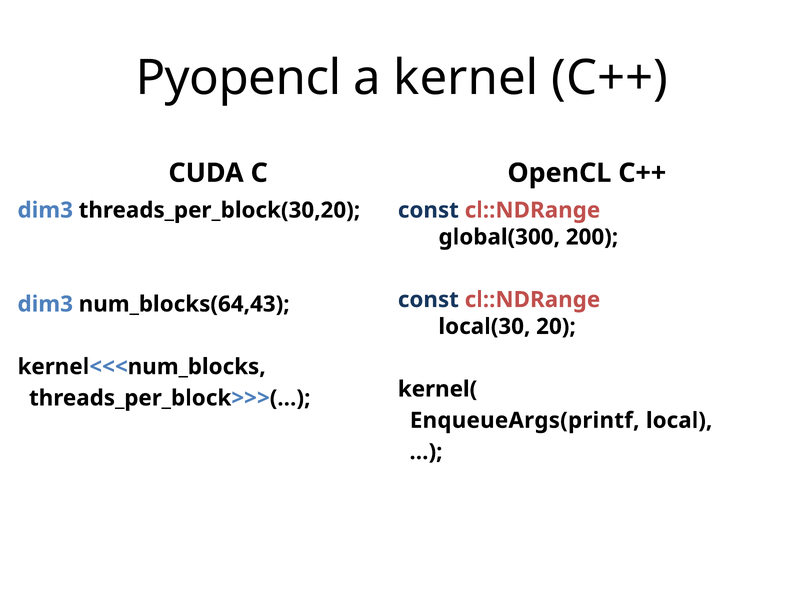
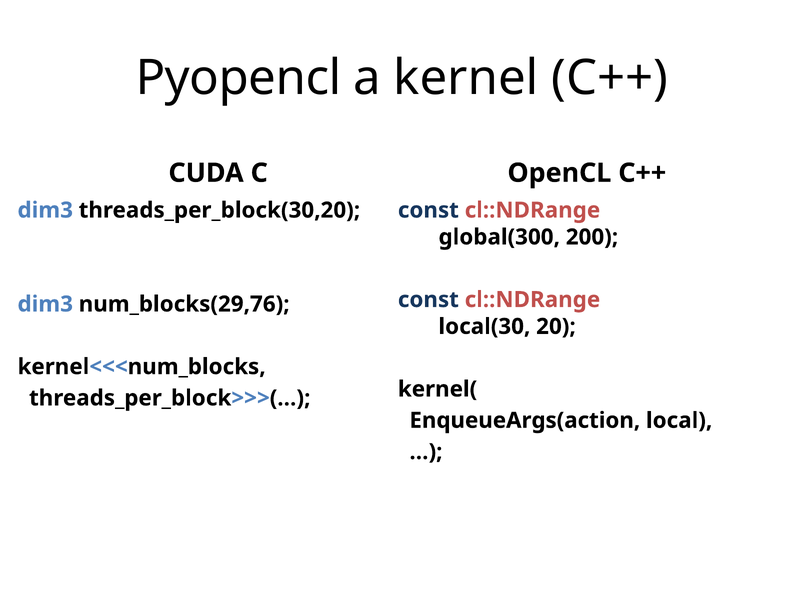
num_blocks(64,43: num_blocks(64,43 -> num_blocks(29,76
EnqueueArgs(printf: EnqueueArgs(printf -> EnqueueArgs(action
